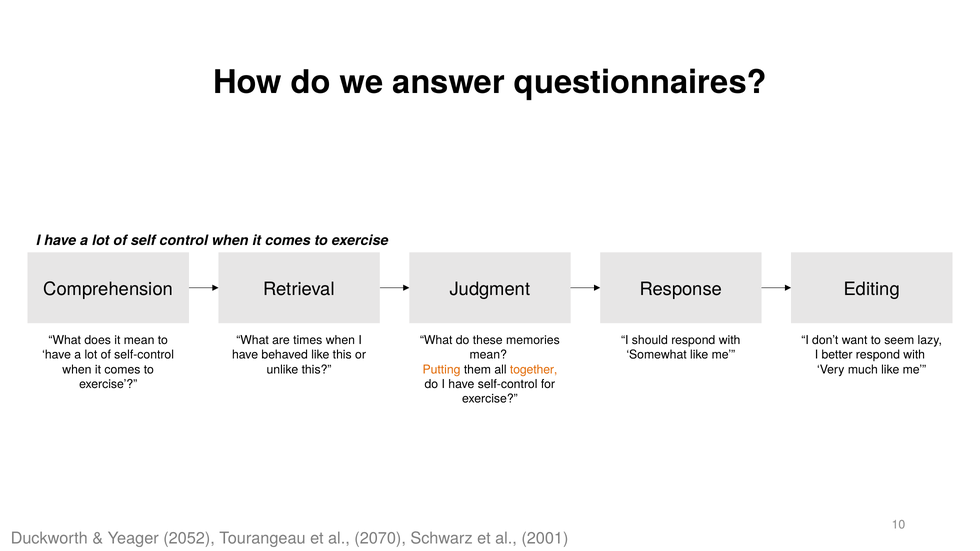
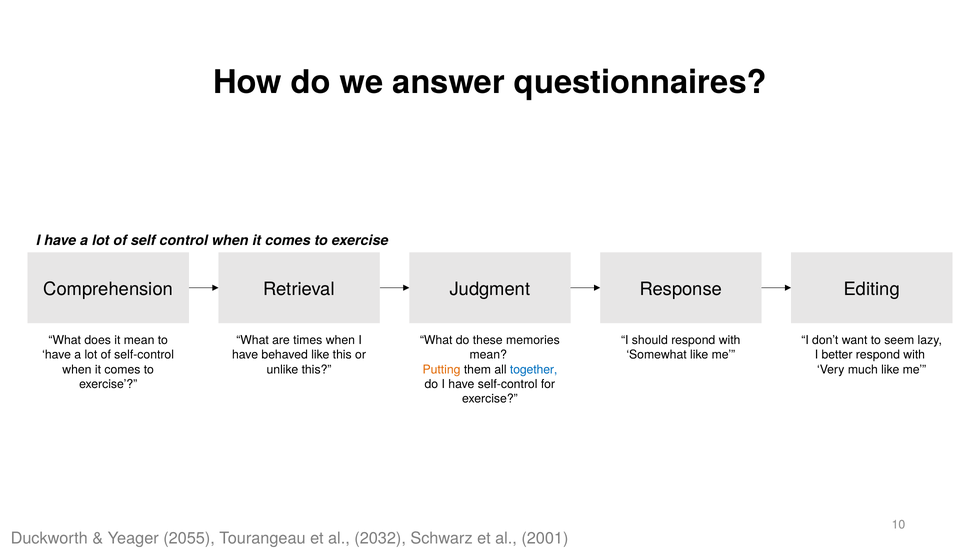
together colour: orange -> blue
2052: 2052 -> 2055
2070: 2070 -> 2032
